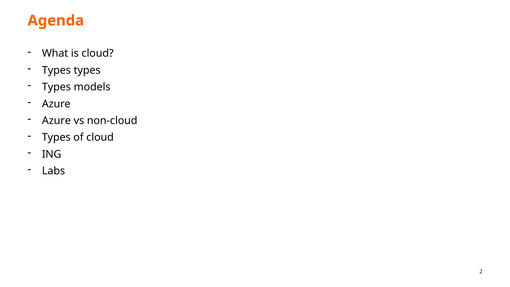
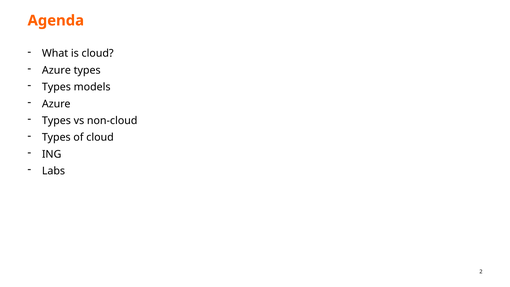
Types at (56, 70): Types -> Azure
Azure at (56, 121): Azure -> Types
